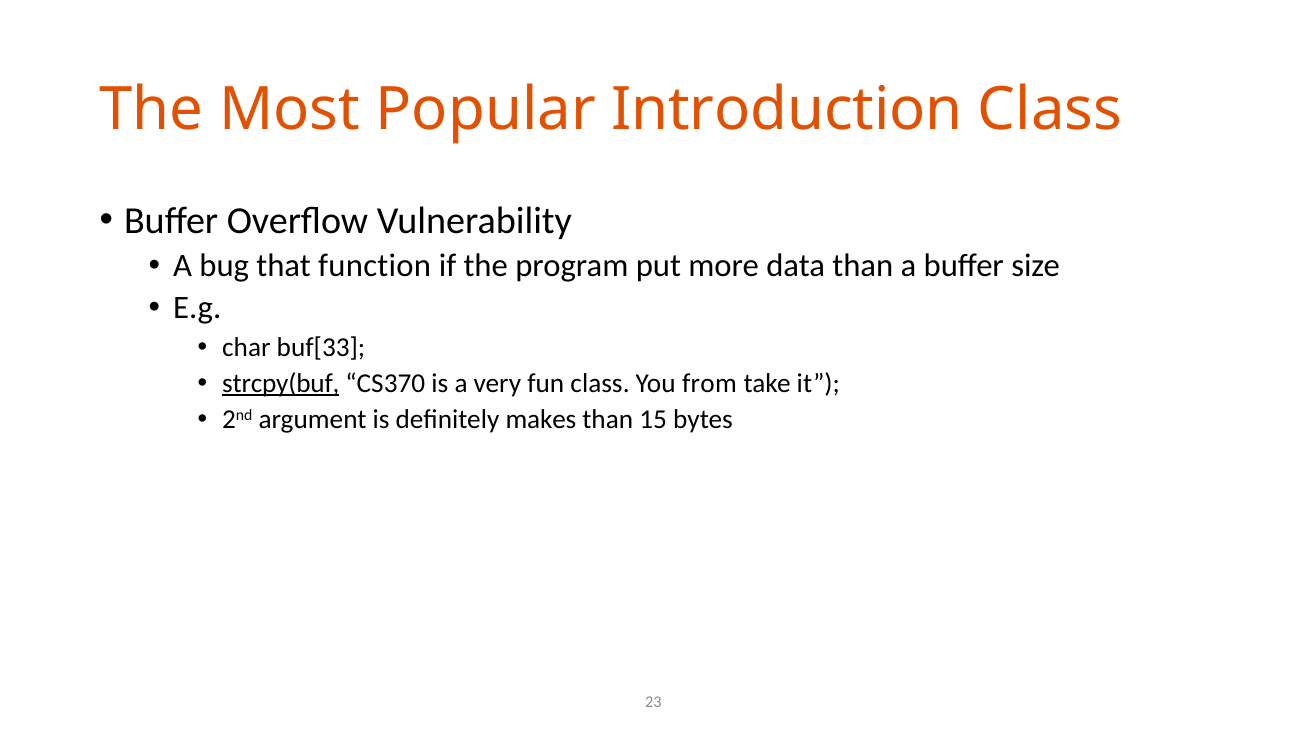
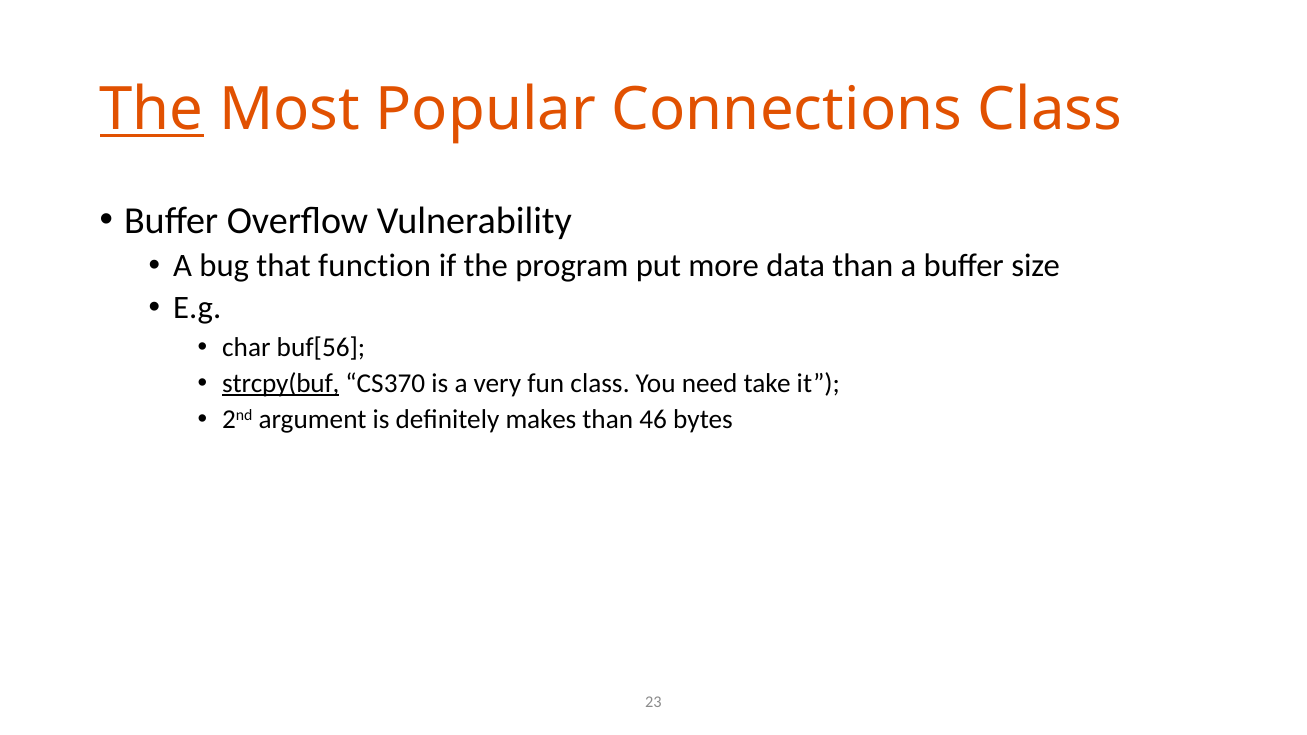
The at (152, 110) underline: none -> present
Introduction: Introduction -> Connections
buf[33: buf[33 -> buf[56
from: from -> need
15: 15 -> 46
